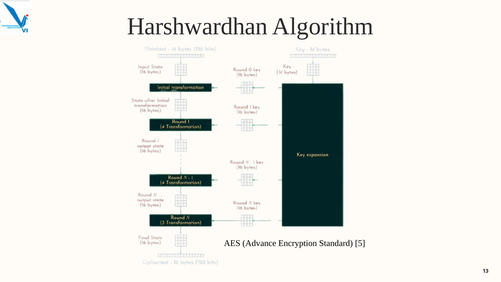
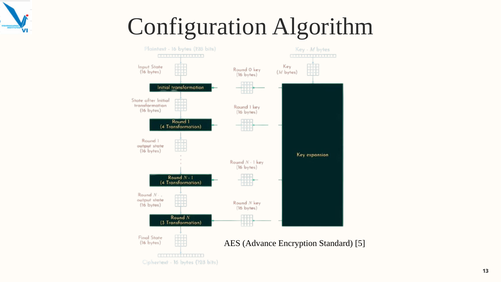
Harshwardhan: Harshwardhan -> Configuration
